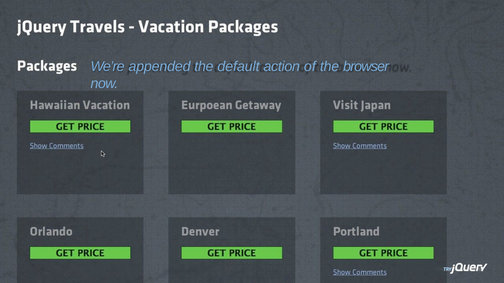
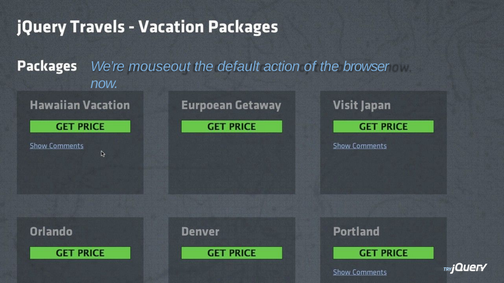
appended: appended -> mouseout
